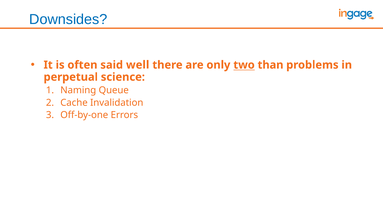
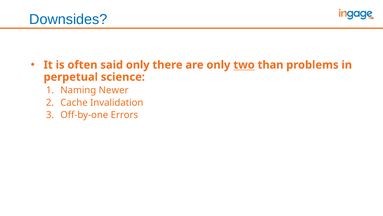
said well: well -> only
Queue: Queue -> Newer
